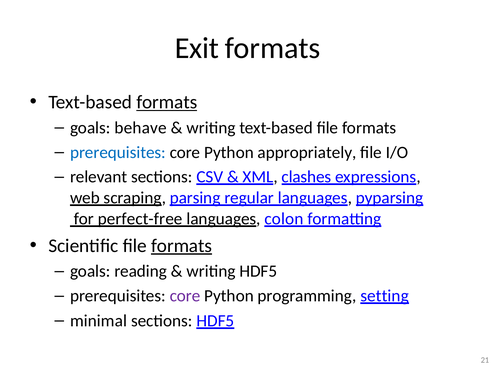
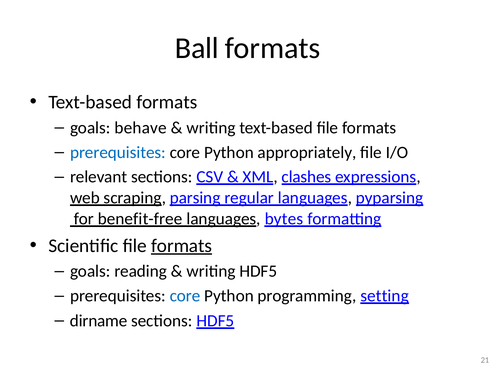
Exit: Exit -> Ball
formats at (167, 102) underline: present -> none
perfect-free: perfect-free -> benefit-free
colon: colon -> bytes
core at (185, 296) colour: purple -> blue
minimal: minimal -> dirname
